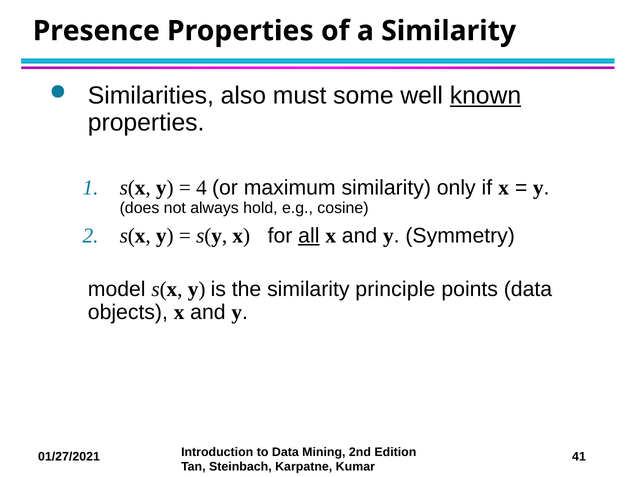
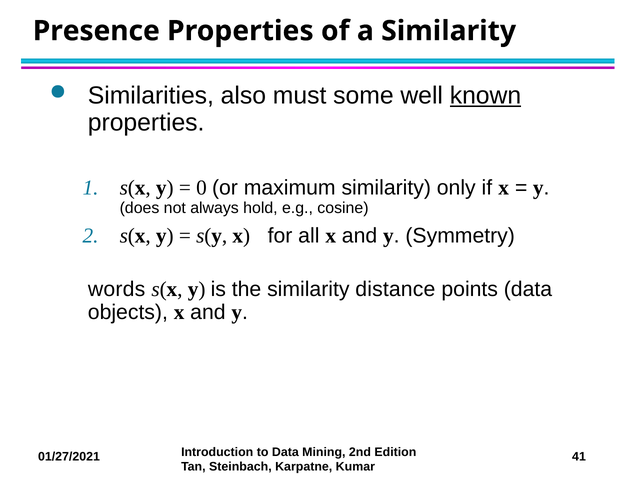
4: 4 -> 0
all underline: present -> none
model: model -> words
principle: principle -> distance
